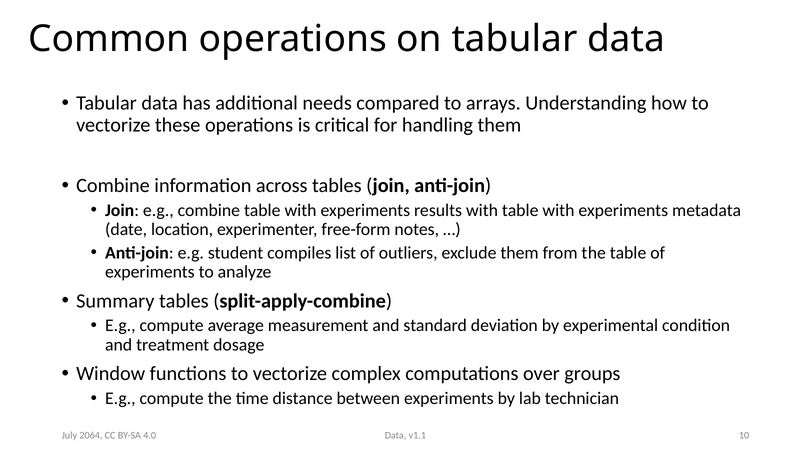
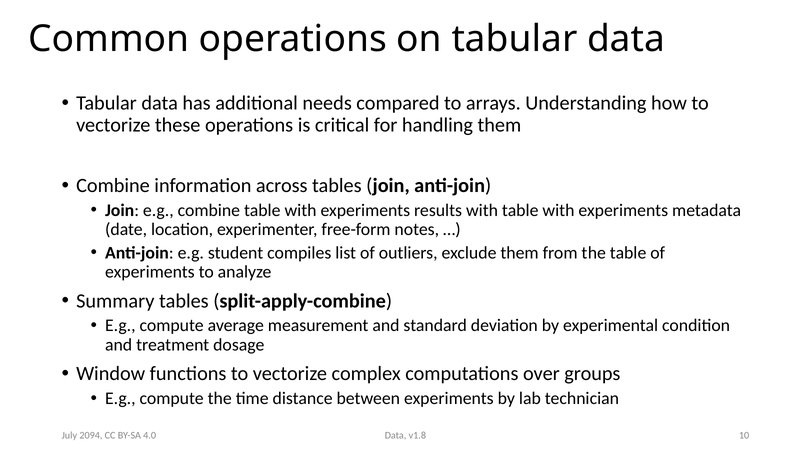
v1.1: v1.1 -> v1.8
2064: 2064 -> 2094
